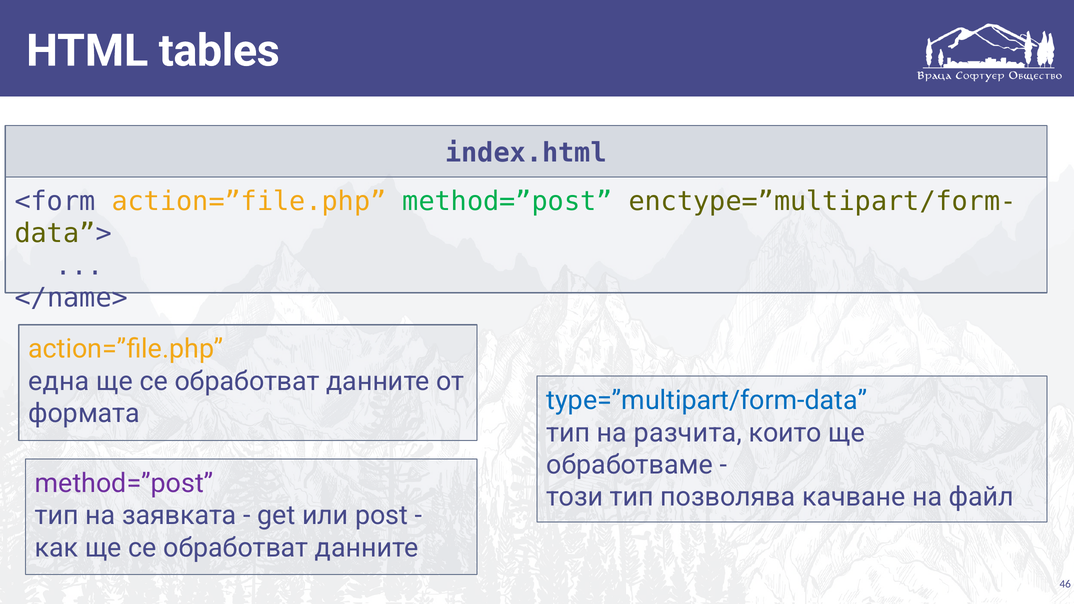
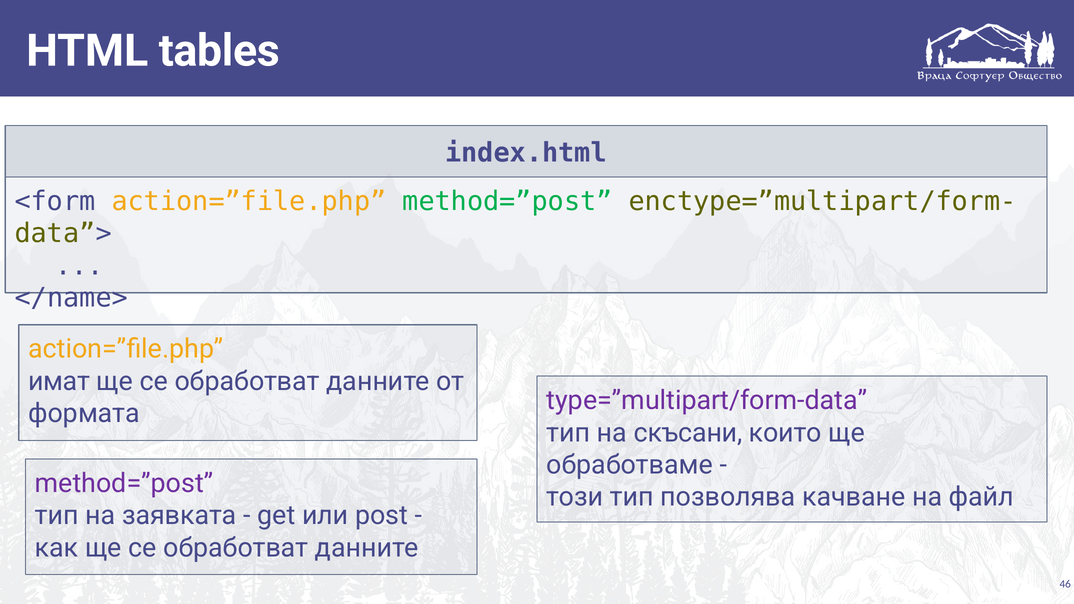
една: една -> имат
type=”multipart/form-data colour: blue -> purple
разчита: разчита -> скъсани
